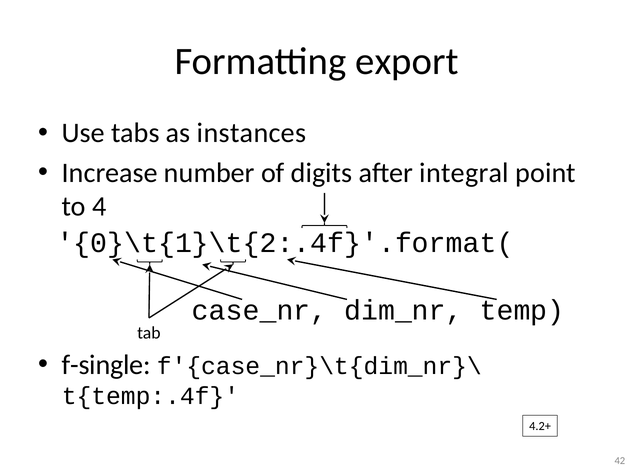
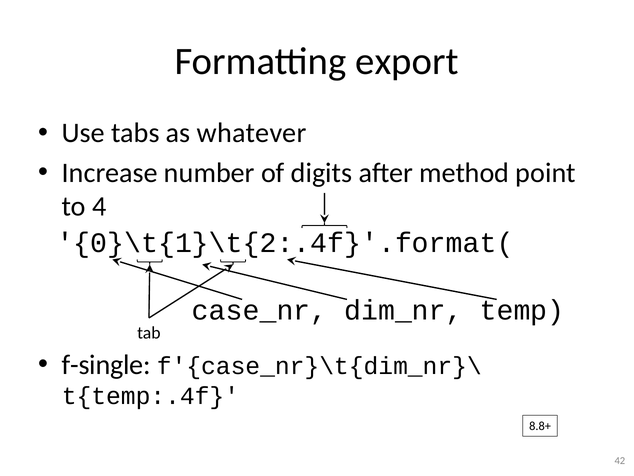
instances: instances -> whatever
integral: integral -> method
4.2+: 4.2+ -> 8.8+
